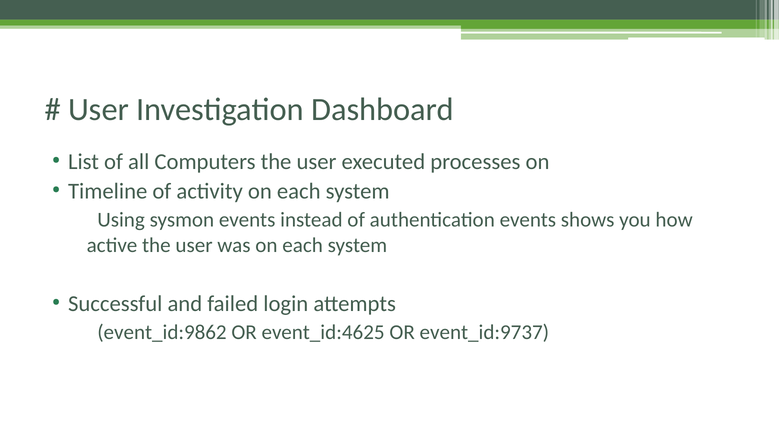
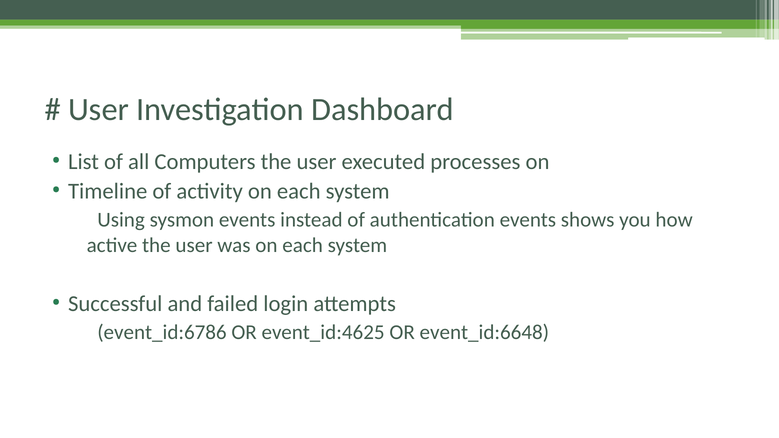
event_id:9862: event_id:9862 -> event_id:6786
event_id:9737: event_id:9737 -> event_id:6648
